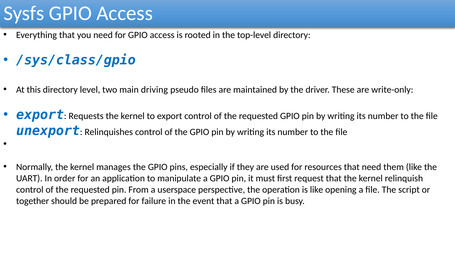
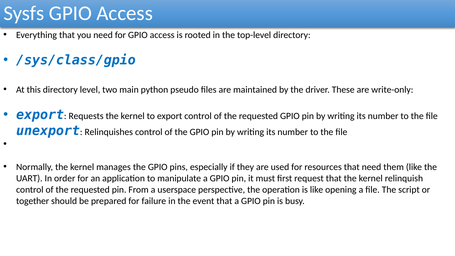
driving: driving -> python
